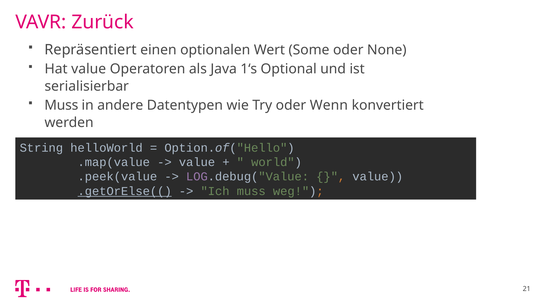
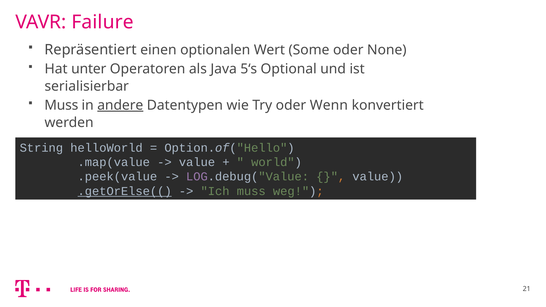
Zurück: Zurück -> Failure
Hat value: value -> unter
1‘s: 1‘s -> 5‘s
andere underline: none -> present
